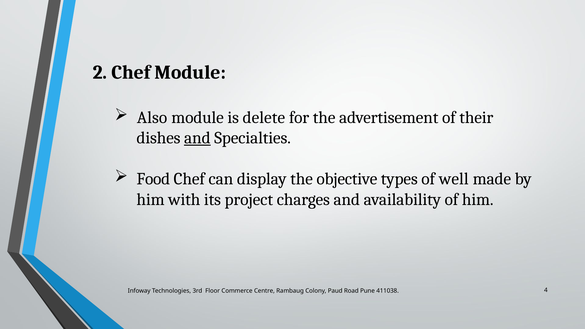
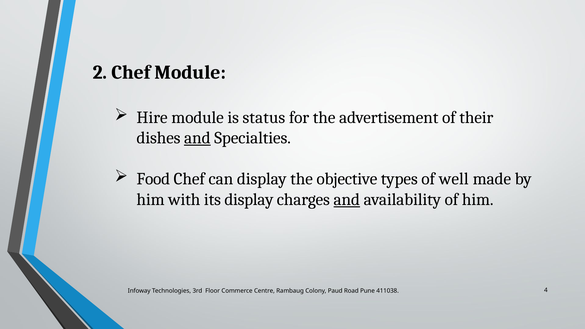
Also: Also -> Hire
delete: delete -> status
its project: project -> display
and at (347, 199) underline: none -> present
